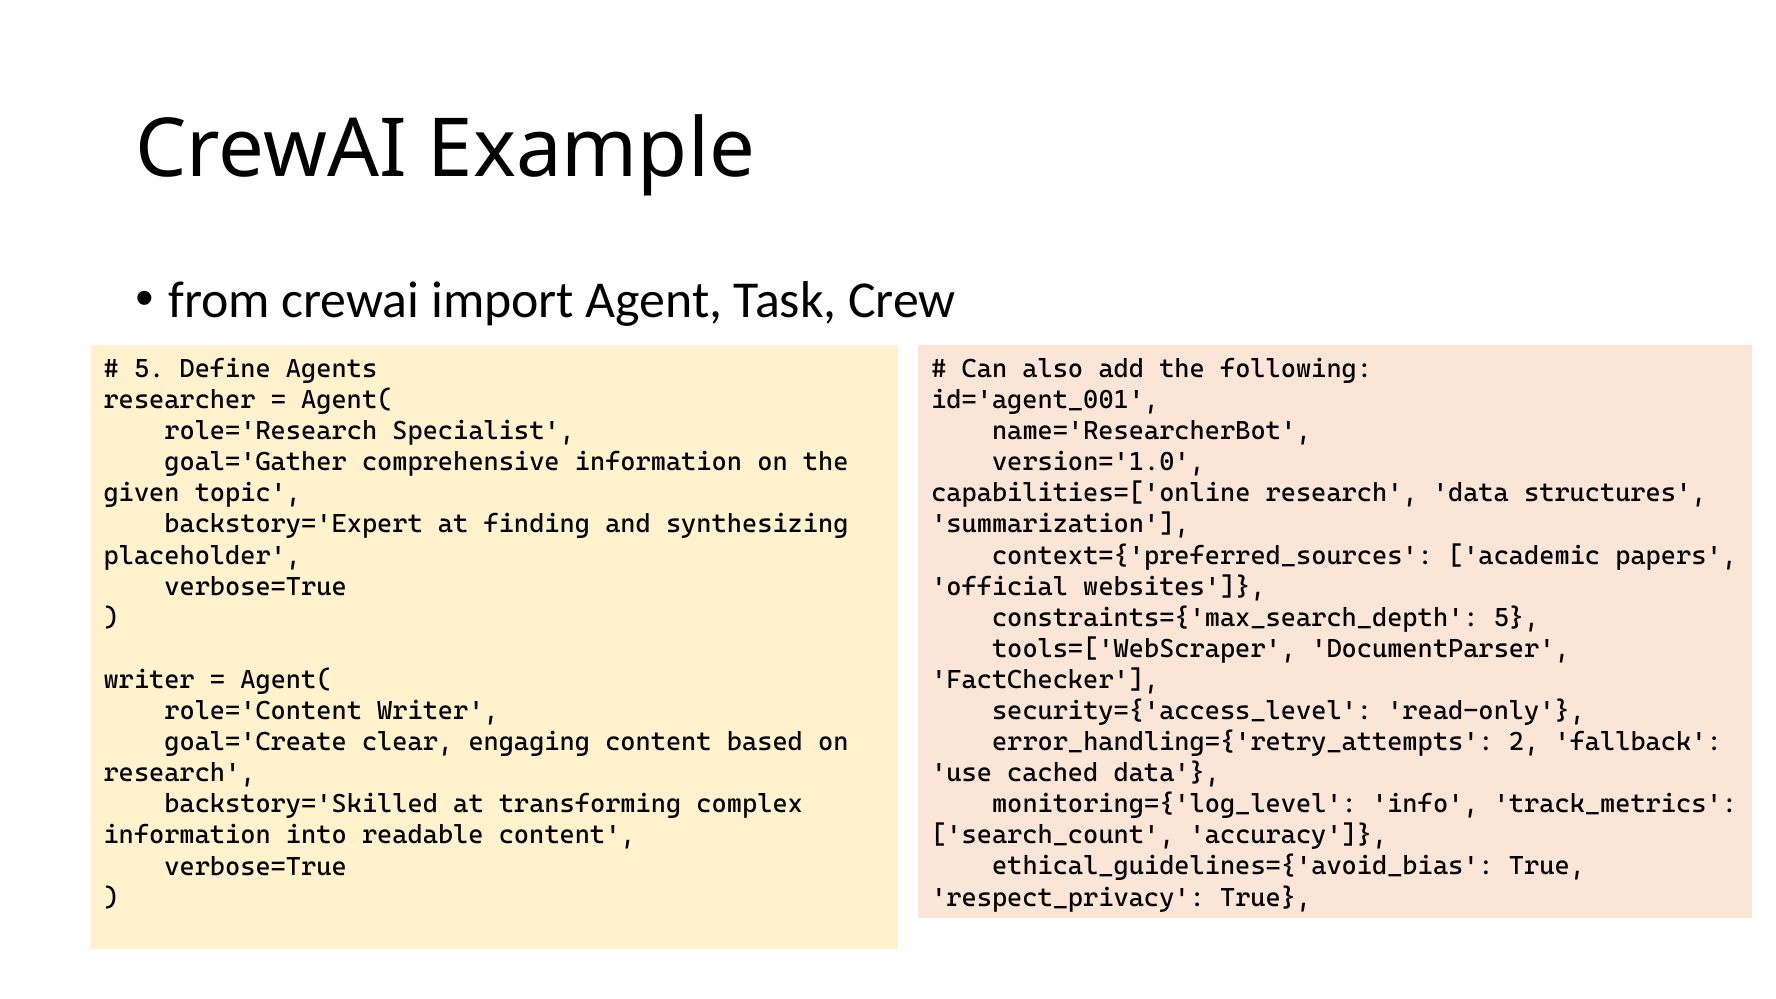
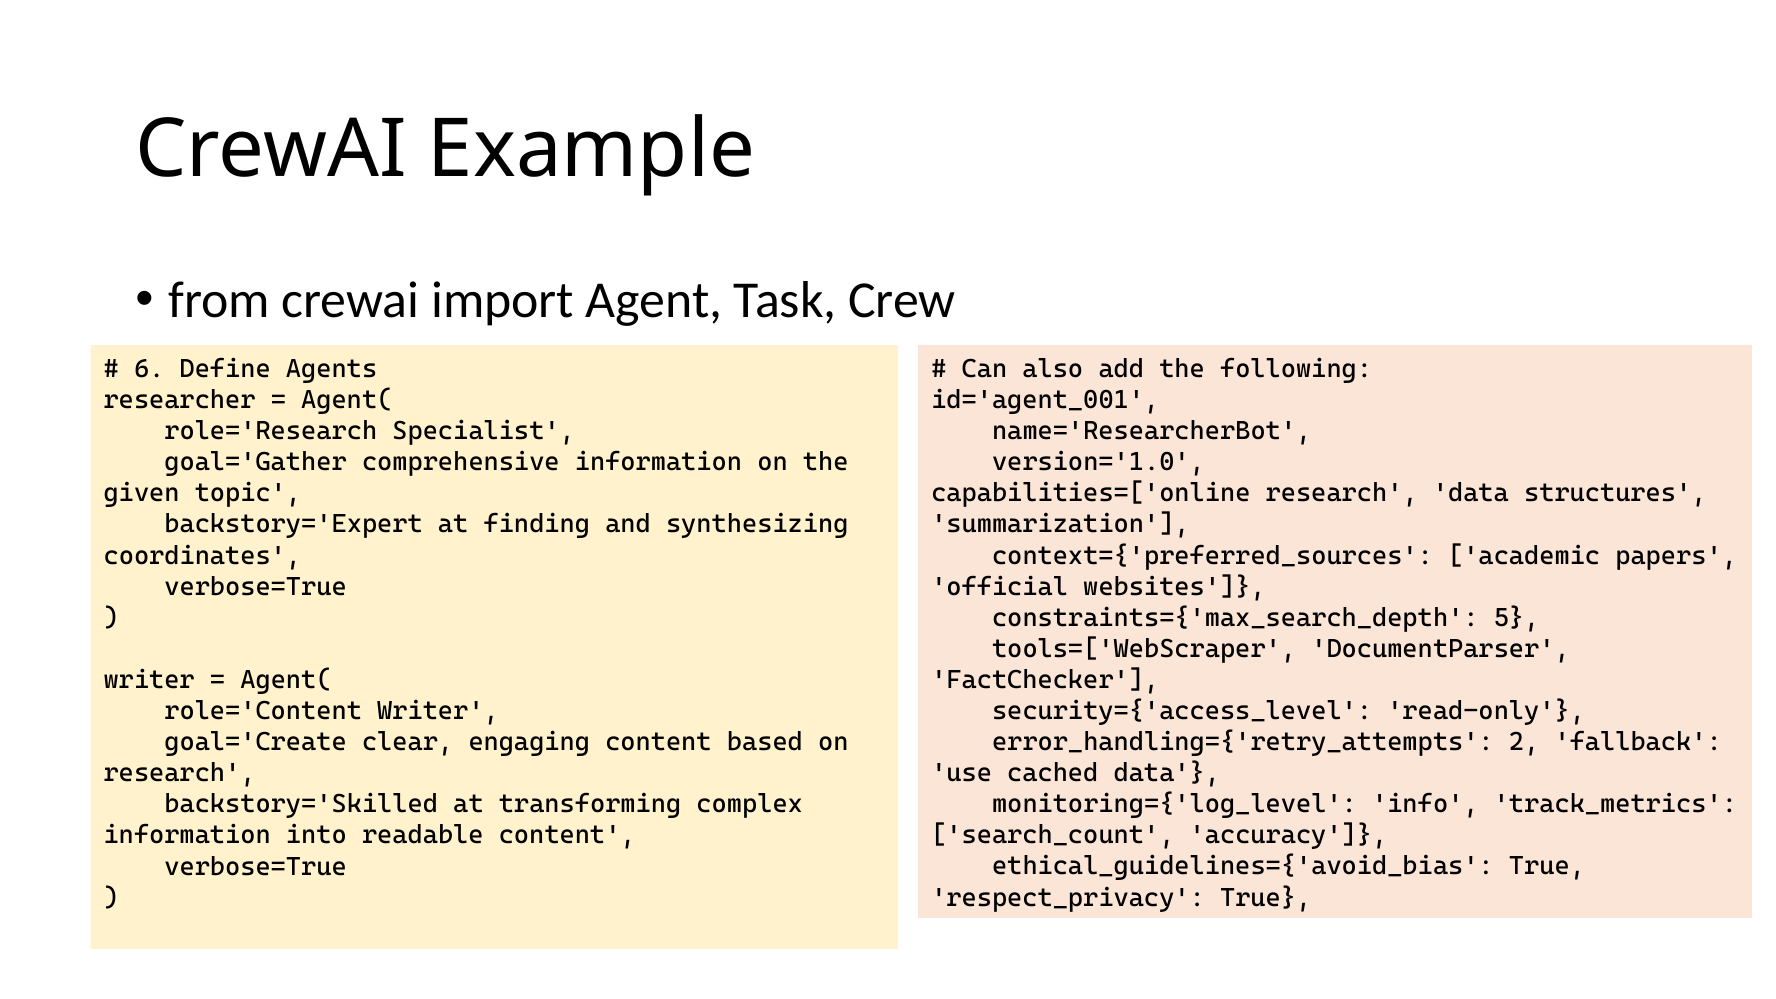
5 at (149, 369): 5 -> 6
placeholder: placeholder -> coordinates
